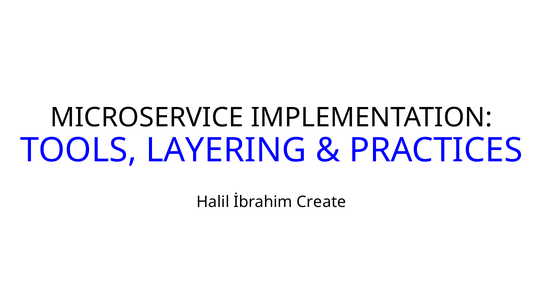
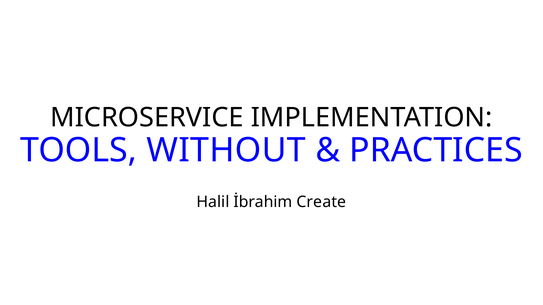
LAYERING: LAYERING -> WITHOUT
